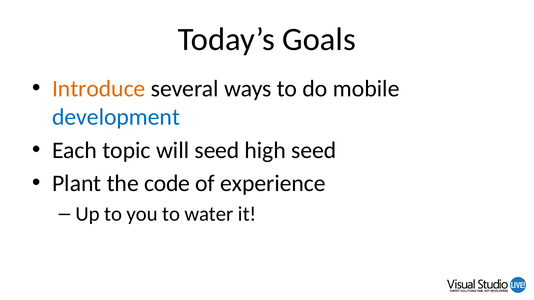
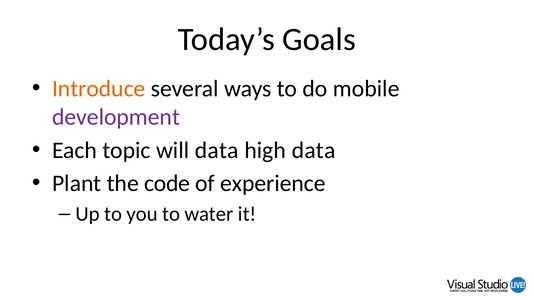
development colour: blue -> purple
will seed: seed -> data
high seed: seed -> data
